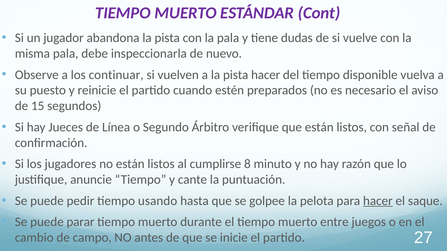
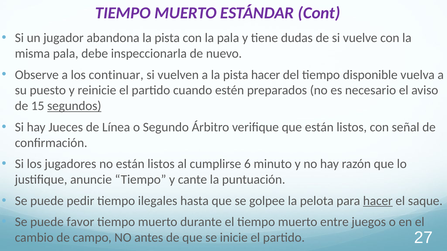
segundos underline: none -> present
8: 8 -> 6
usando: usando -> ilegales
parar: parar -> favor
